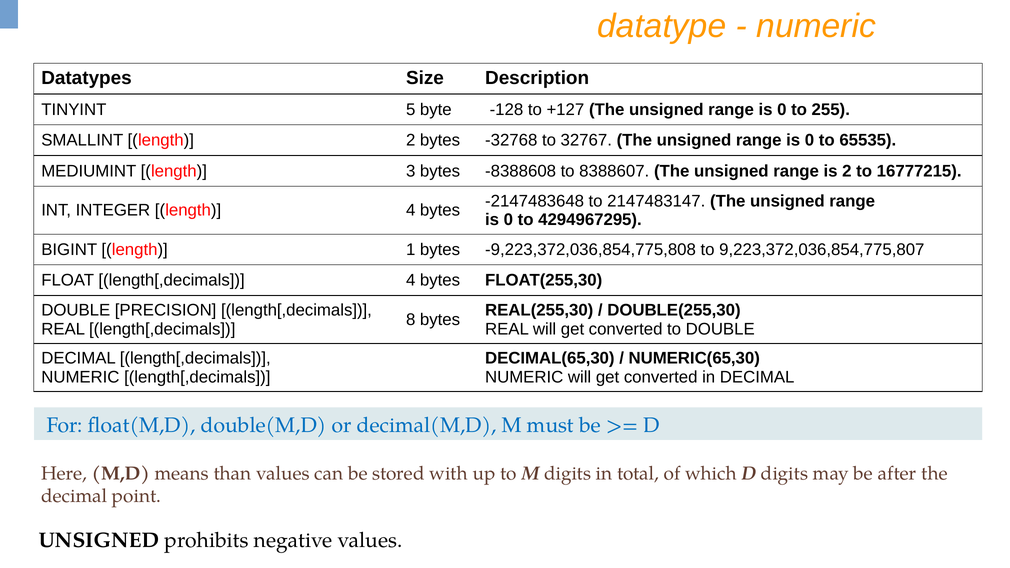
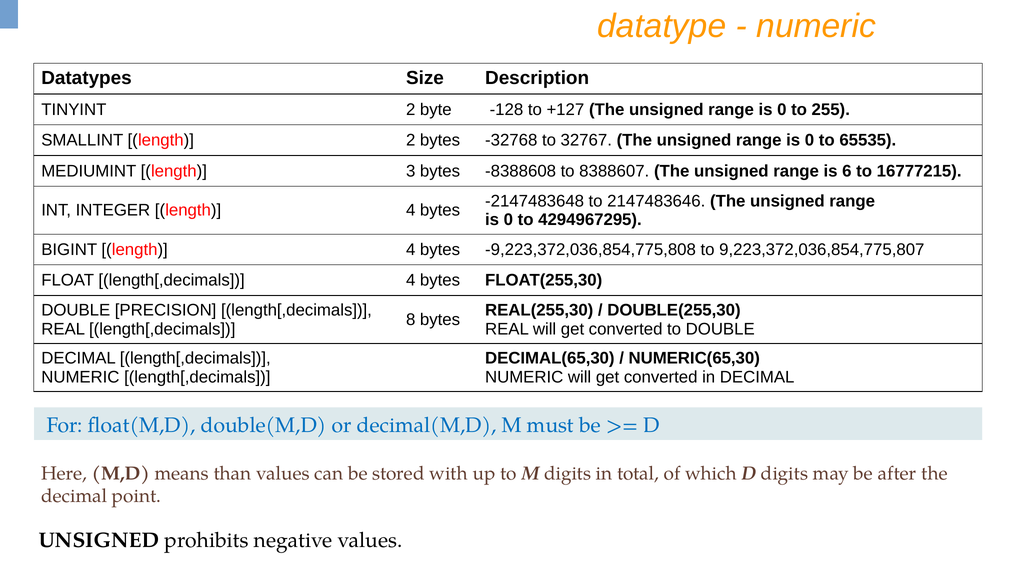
TINYINT 5: 5 -> 2
is 2: 2 -> 6
2147483147: 2147483147 -> 2147483646
BIGINT length 1: 1 -> 4
